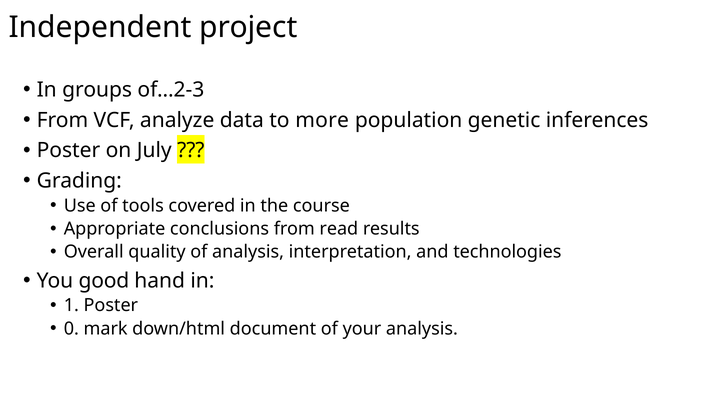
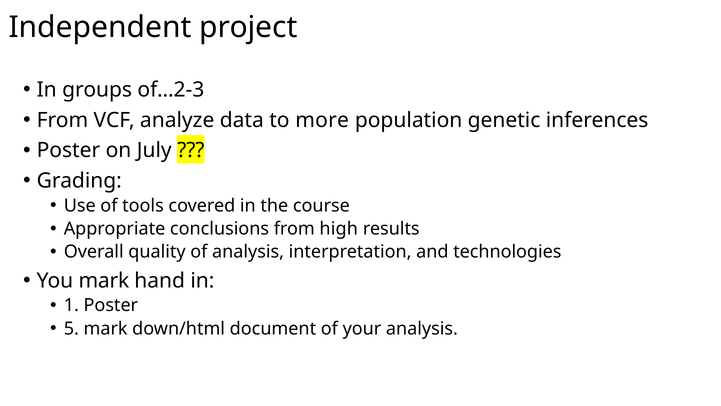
read: read -> high
You good: good -> mark
0: 0 -> 5
